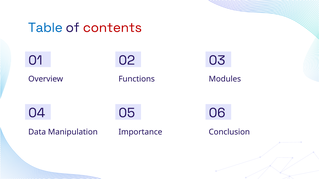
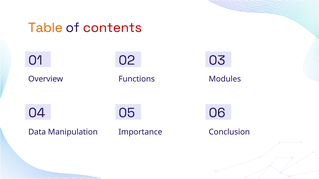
Table colour: blue -> orange
